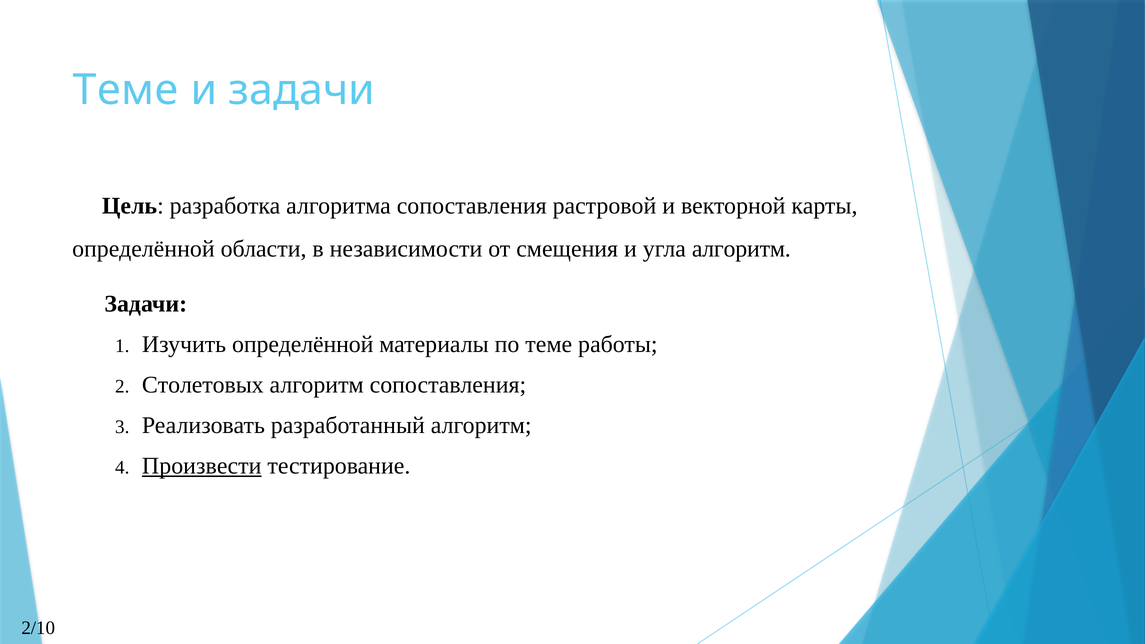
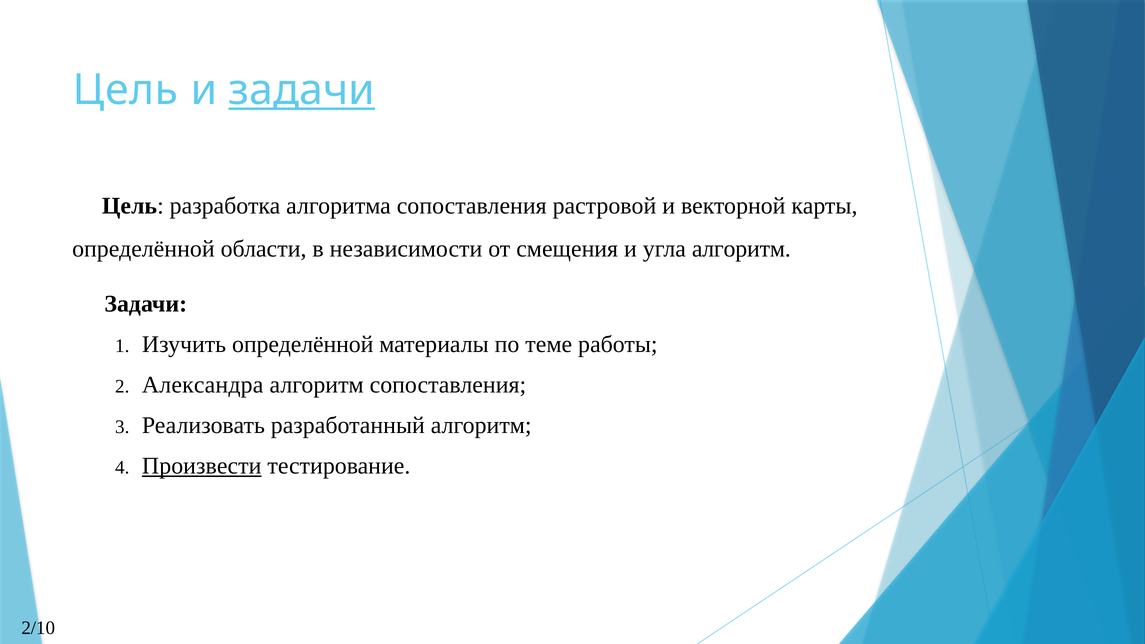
Теме at (126, 90): Теме -> Цель
задачи at (302, 90) underline: none -> present
Столетовых: Столетовых -> Александра
